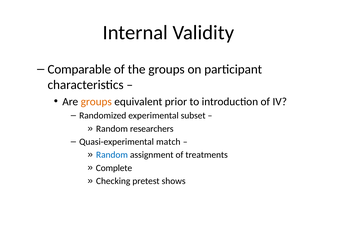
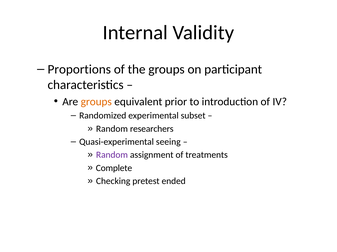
Comparable: Comparable -> Proportions
match: match -> seeing
Random at (112, 155) colour: blue -> purple
shows: shows -> ended
